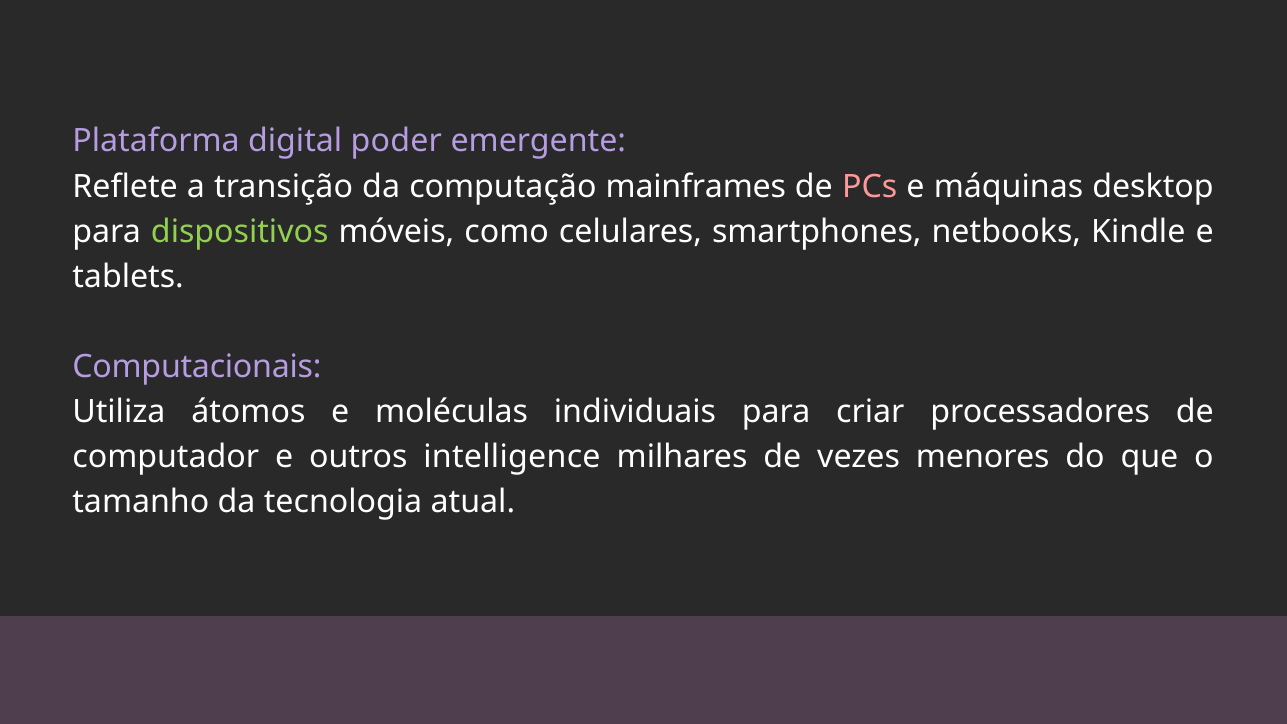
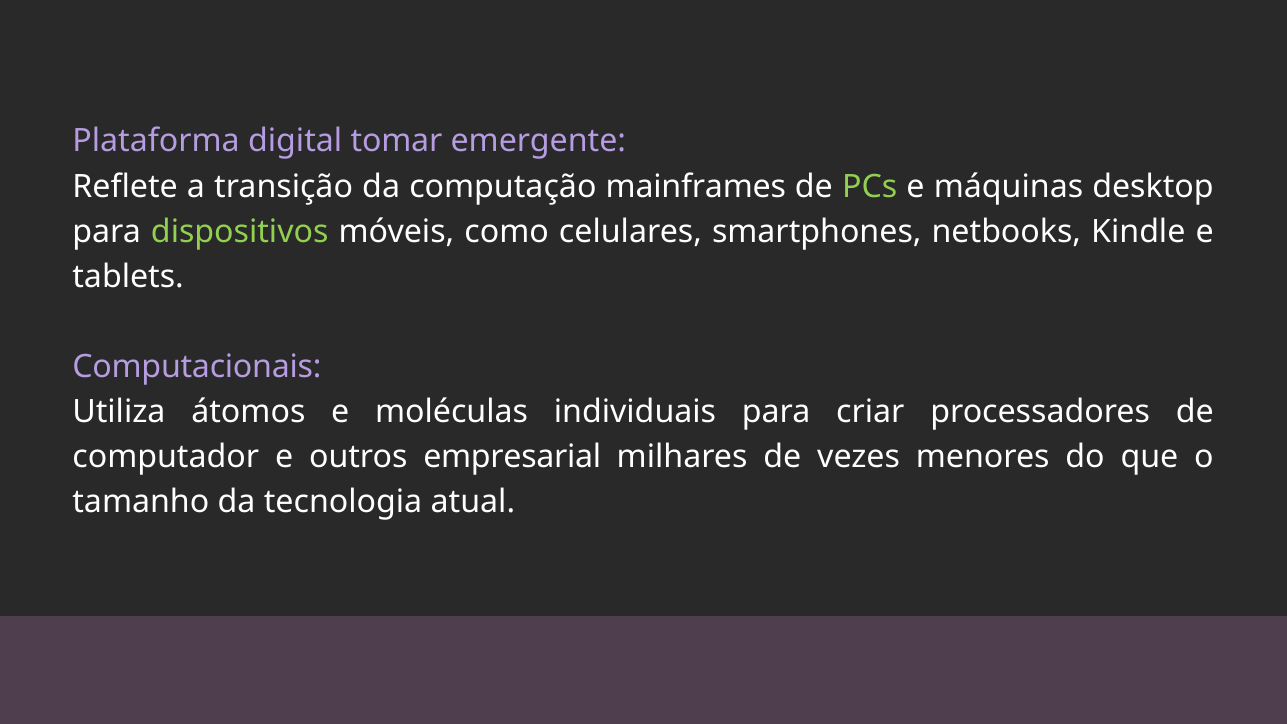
poder: poder -> tomar
PCs colour: pink -> light green
intelligence: intelligence -> empresarial
